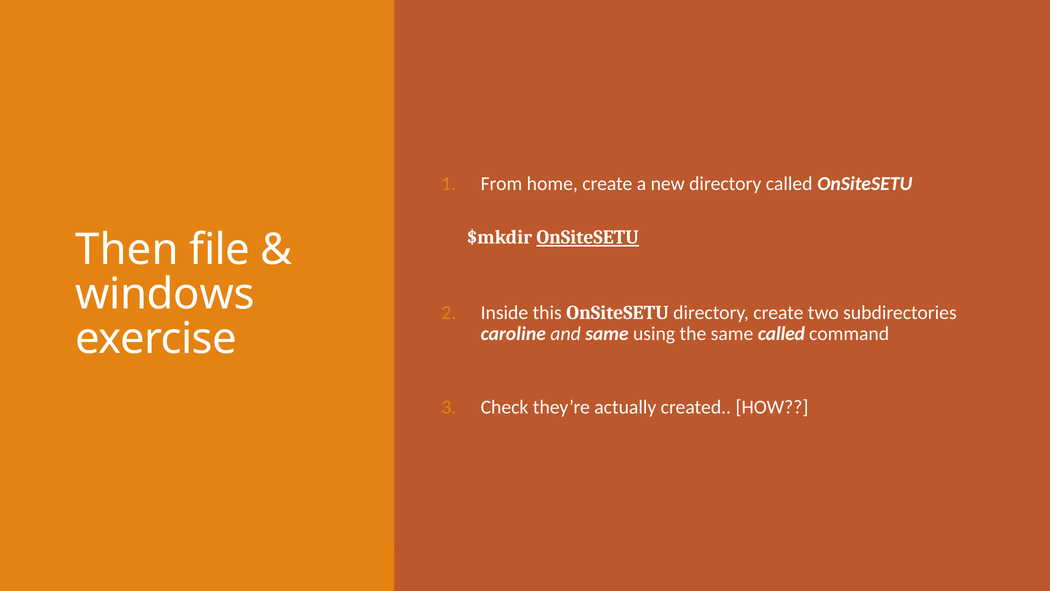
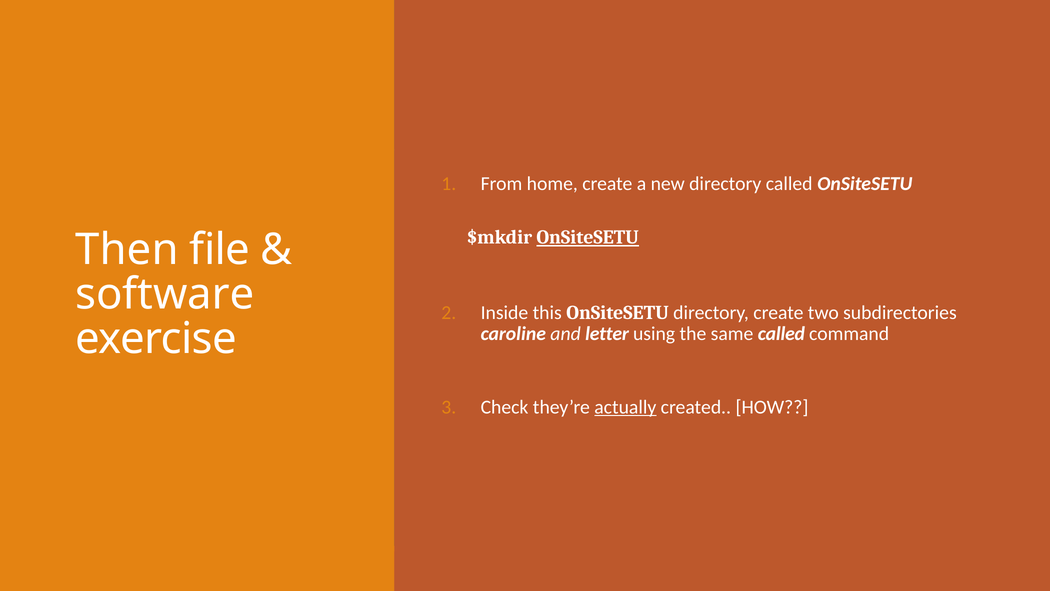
windows: windows -> software
and same: same -> letter
actually underline: none -> present
